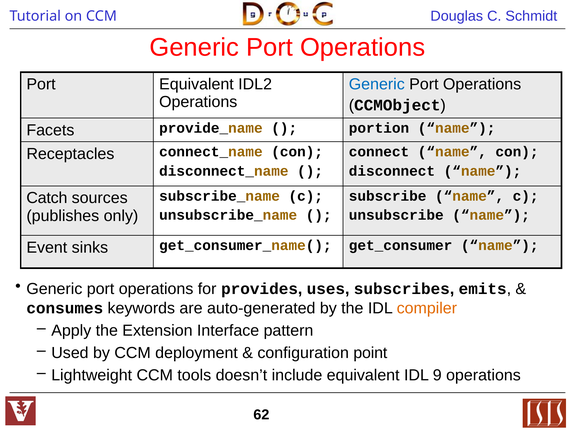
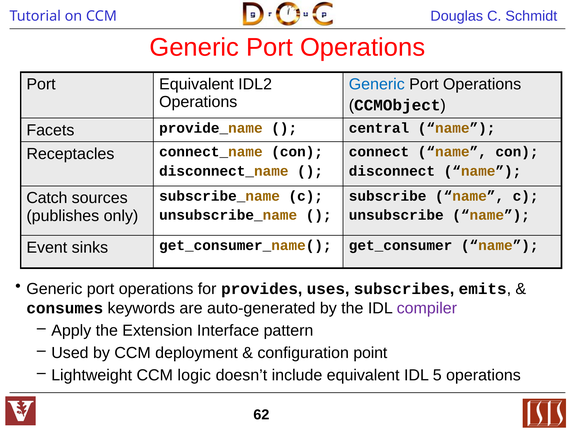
portion: portion -> central
compiler colour: orange -> purple
tools: tools -> logic
9: 9 -> 5
